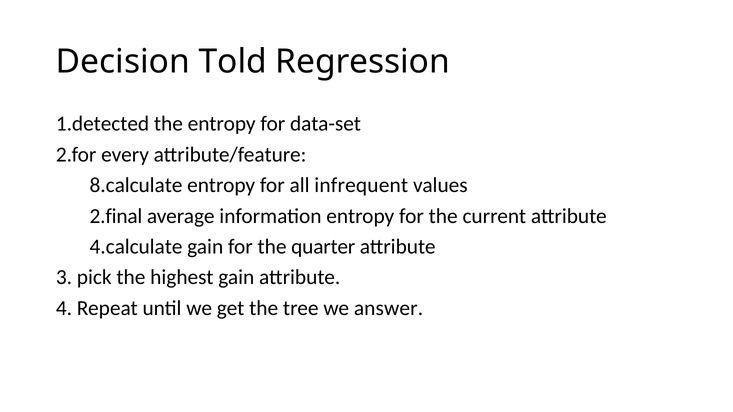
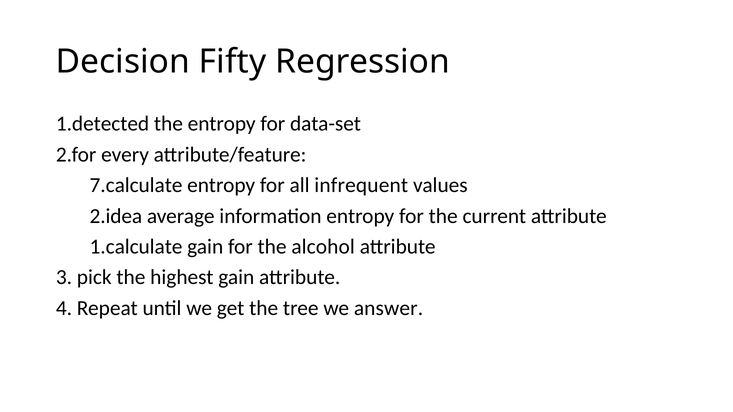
Told: Told -> Fifty
8.calculate: 8.calculate -> 7.calculate
2.final: 2.final -> 2.idea
4.calculate: 4.calculate -> 1.calculate
quarter: quarter -> alcohol
